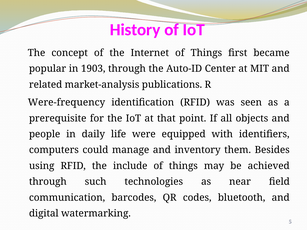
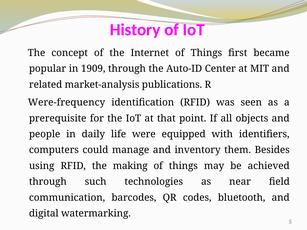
1903: 1903 -> 1909
include: include -> making
